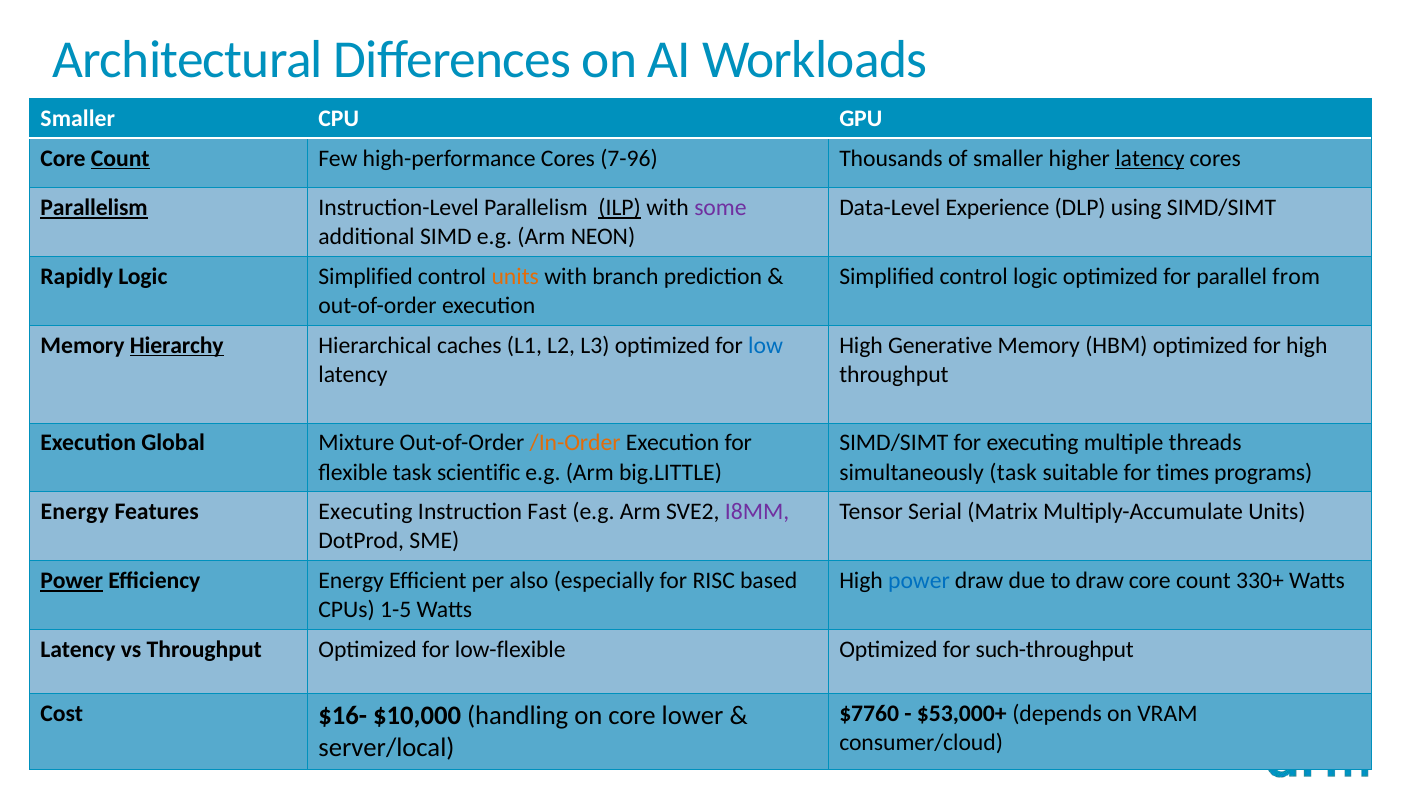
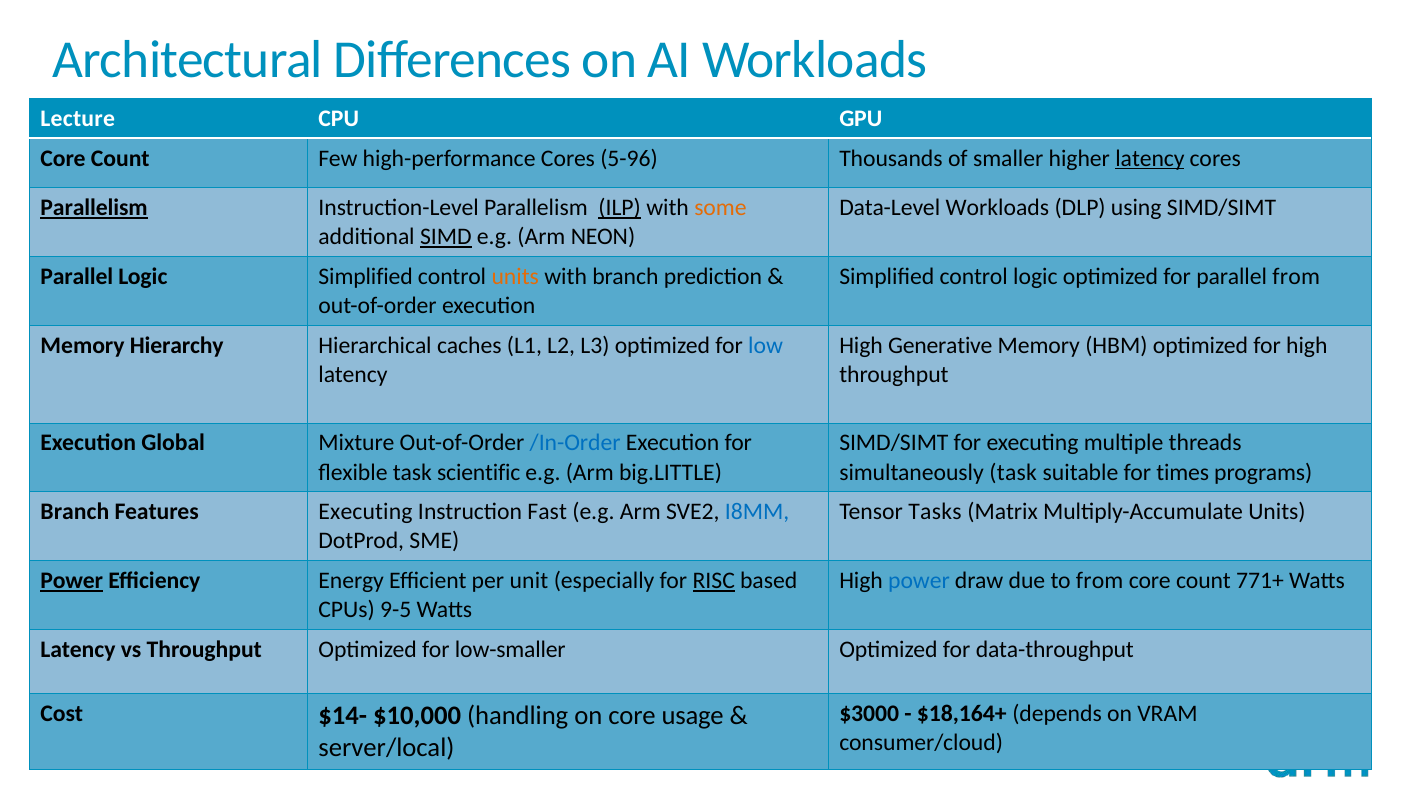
Smaller at (78, 118): Smaller -> Lecture
Count at (120, 158) underline: present -> none
7-96: 7-96 -> 5-96
some colour: purple -> orange
Data-Level Experience: Experience -> Workloads
SIMD underline: none -> present
Rapidly at (77, 277): Rapidly -> Parallel
Hierarchy underline: present -> none
/In-Order colour: orange -> blue
Energy at (75, 512): Energy -> Branch
I8MM colour: purple -> blue
Serial: Serial -> Tasks
also: also -> unit
RISC underline: none -> present
to draw: draw -> from
330+: 330+ -> 771+
1-5: 1-5 -> 9-5
low-flexible: low-flexible -> low-smaller
such-throughput: such-throughput -> data-throughput
$16-: $16- -> $14-
lower: lower -> usage
$7760: $7760 -> $3000
$53,000+: $53,000+ -> $18,164+
